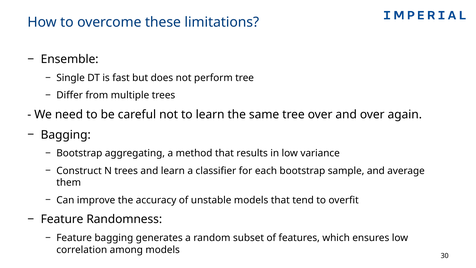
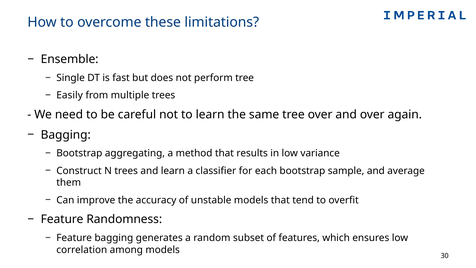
Differ: Differ -> Easily
